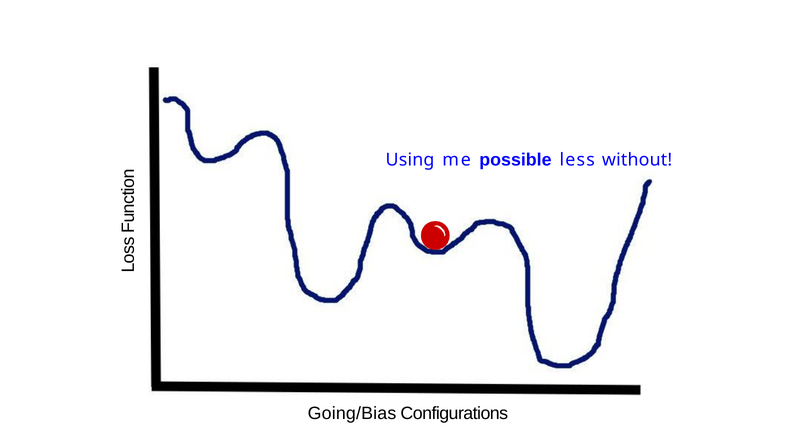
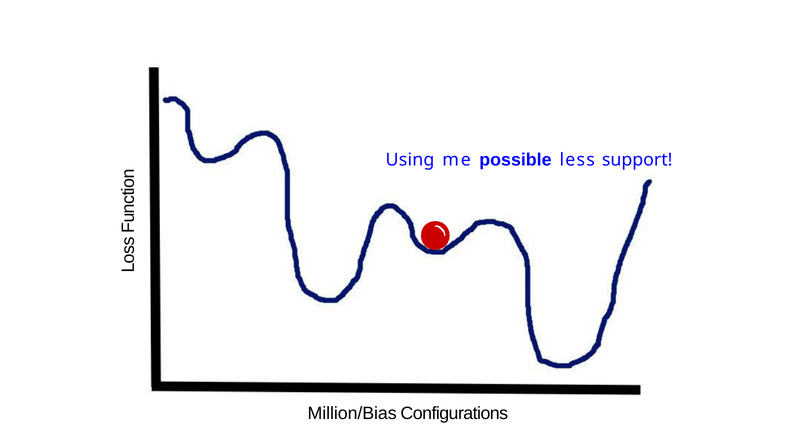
without: without -> support
Going/Bias: Going/Bias -> Million/Bias
